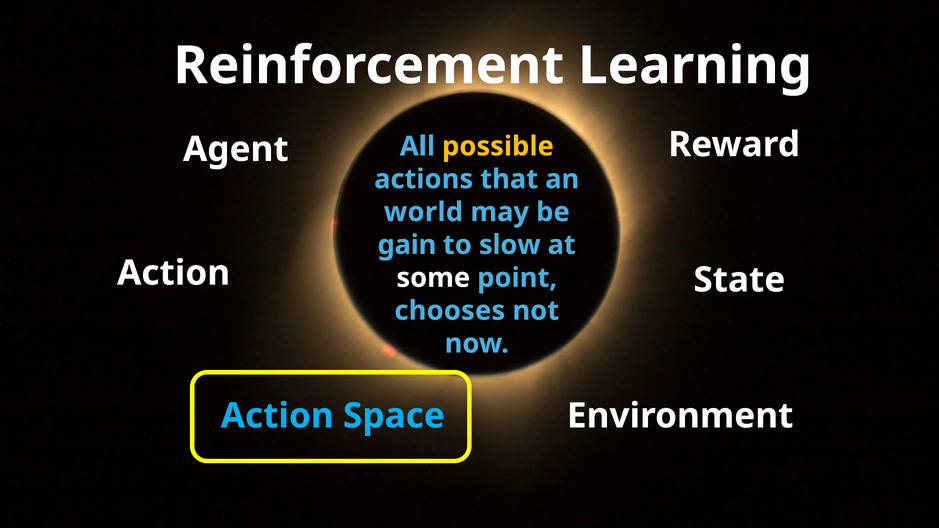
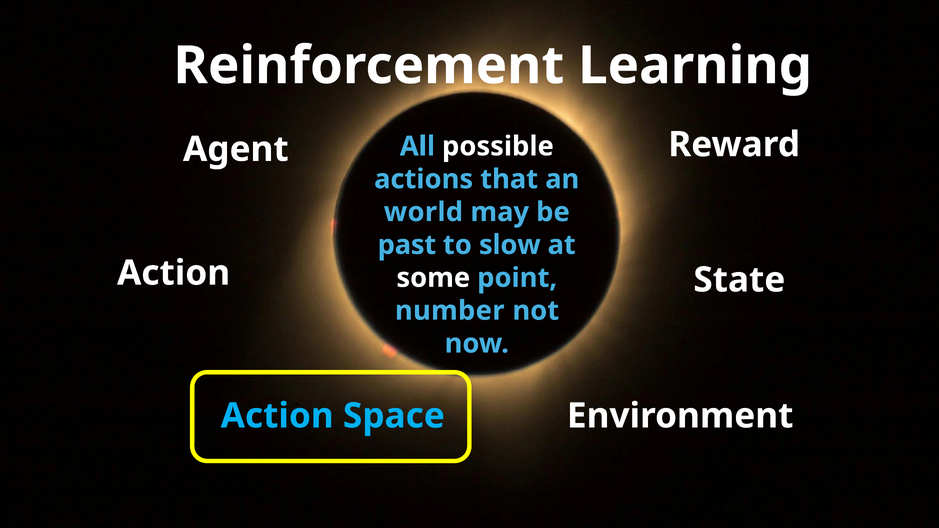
possible colour: yellow -> white
gain: gain -> past
chooses: chooses -> number
